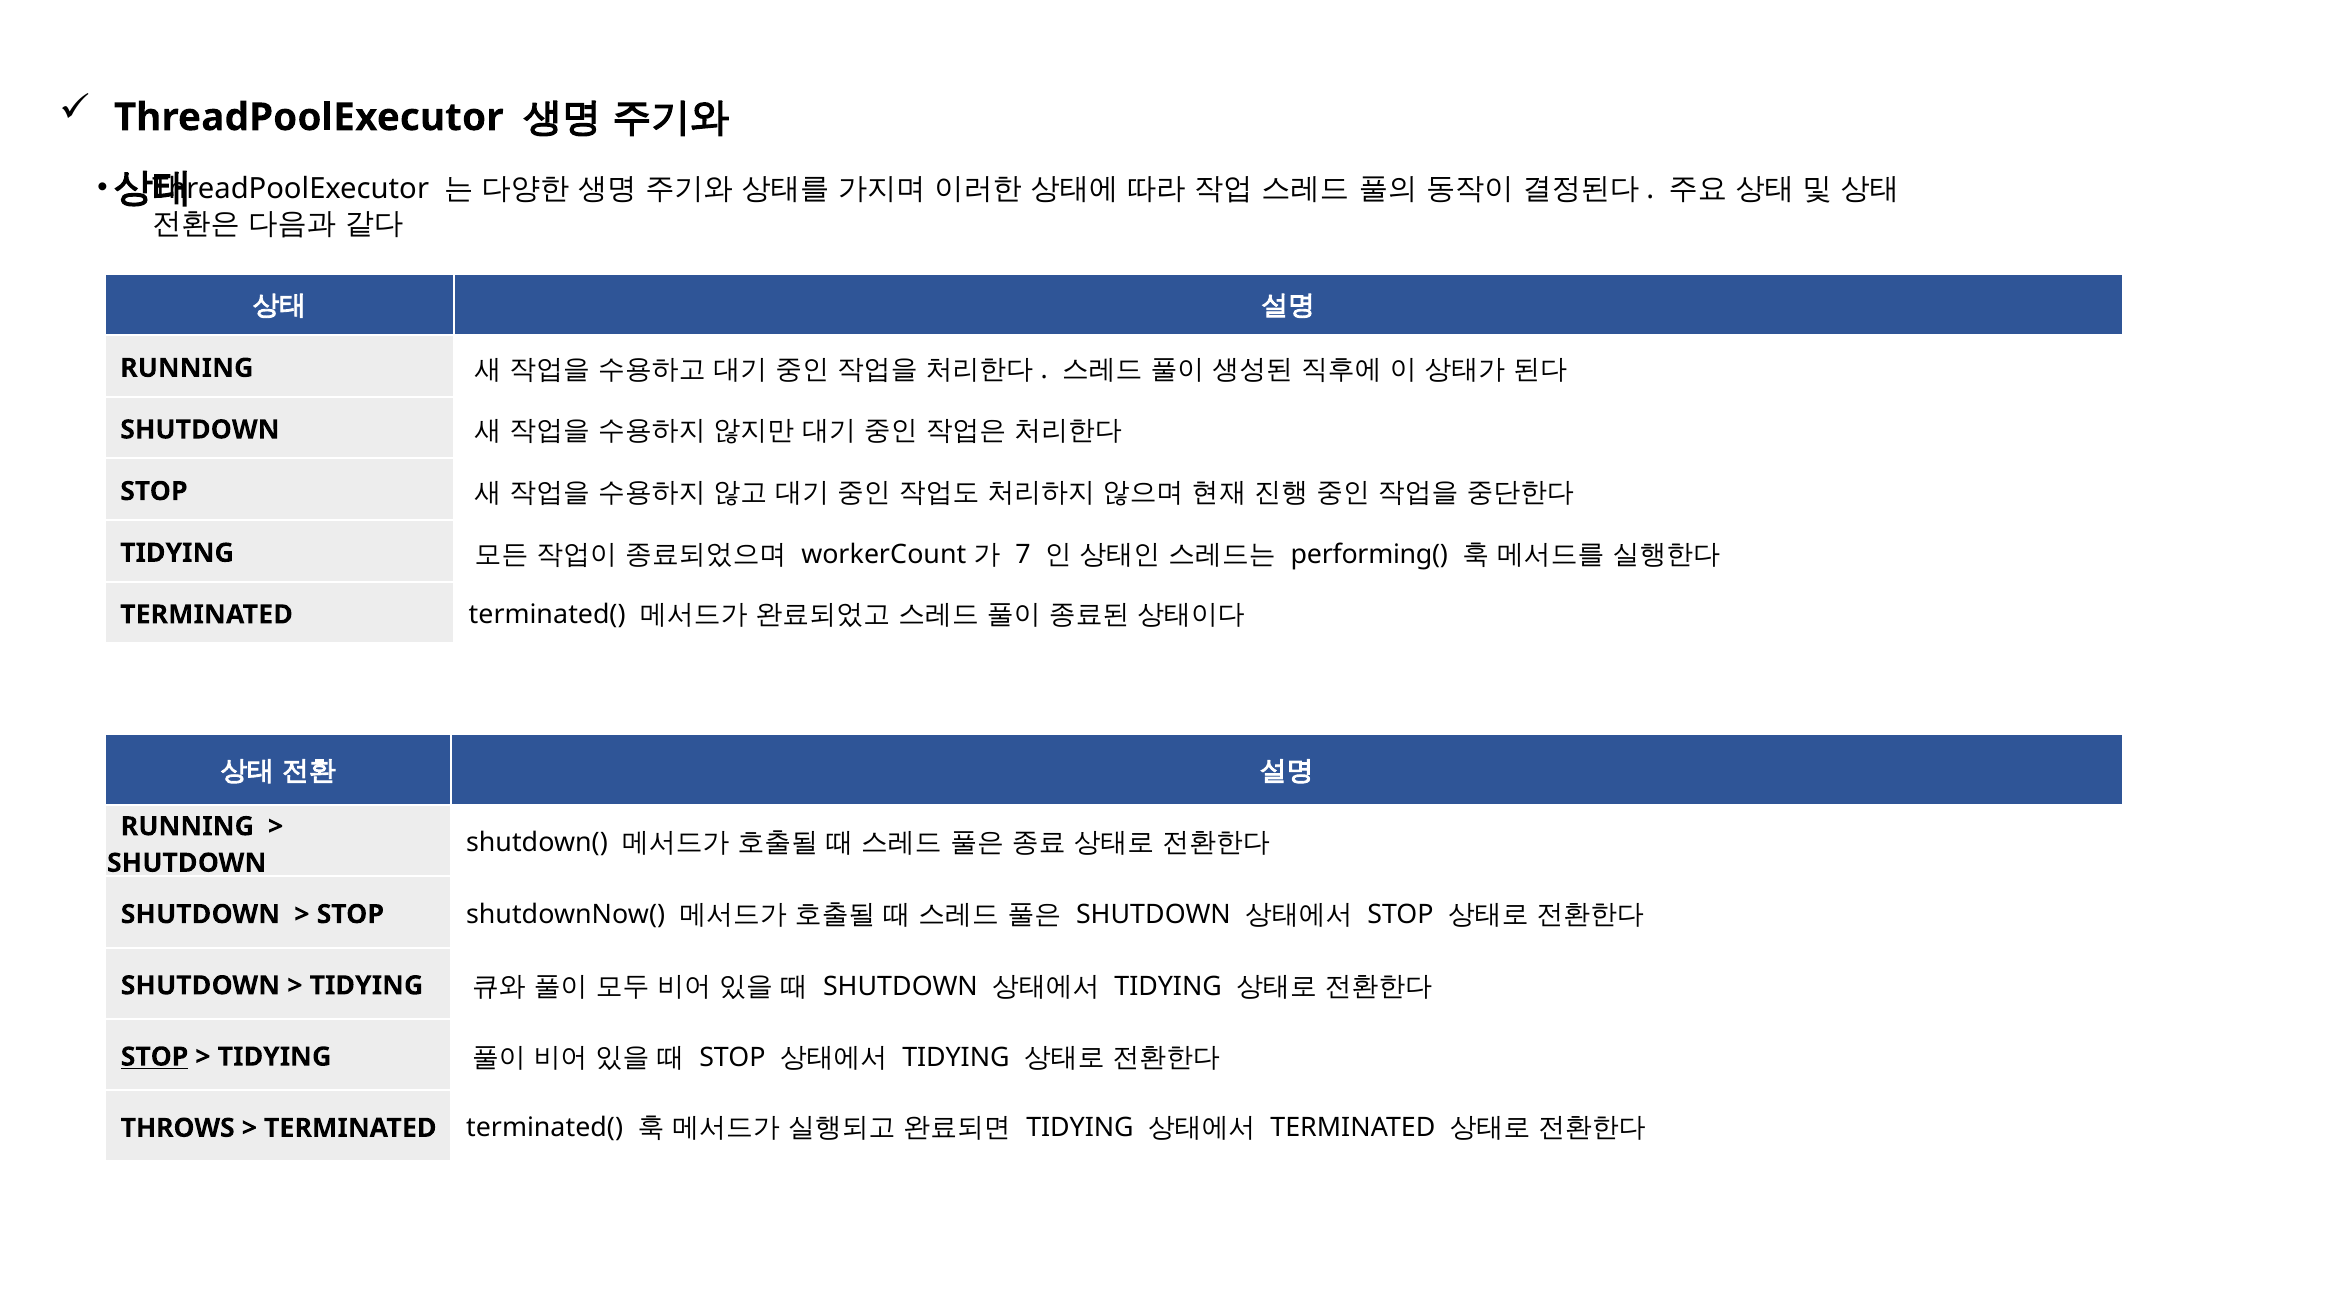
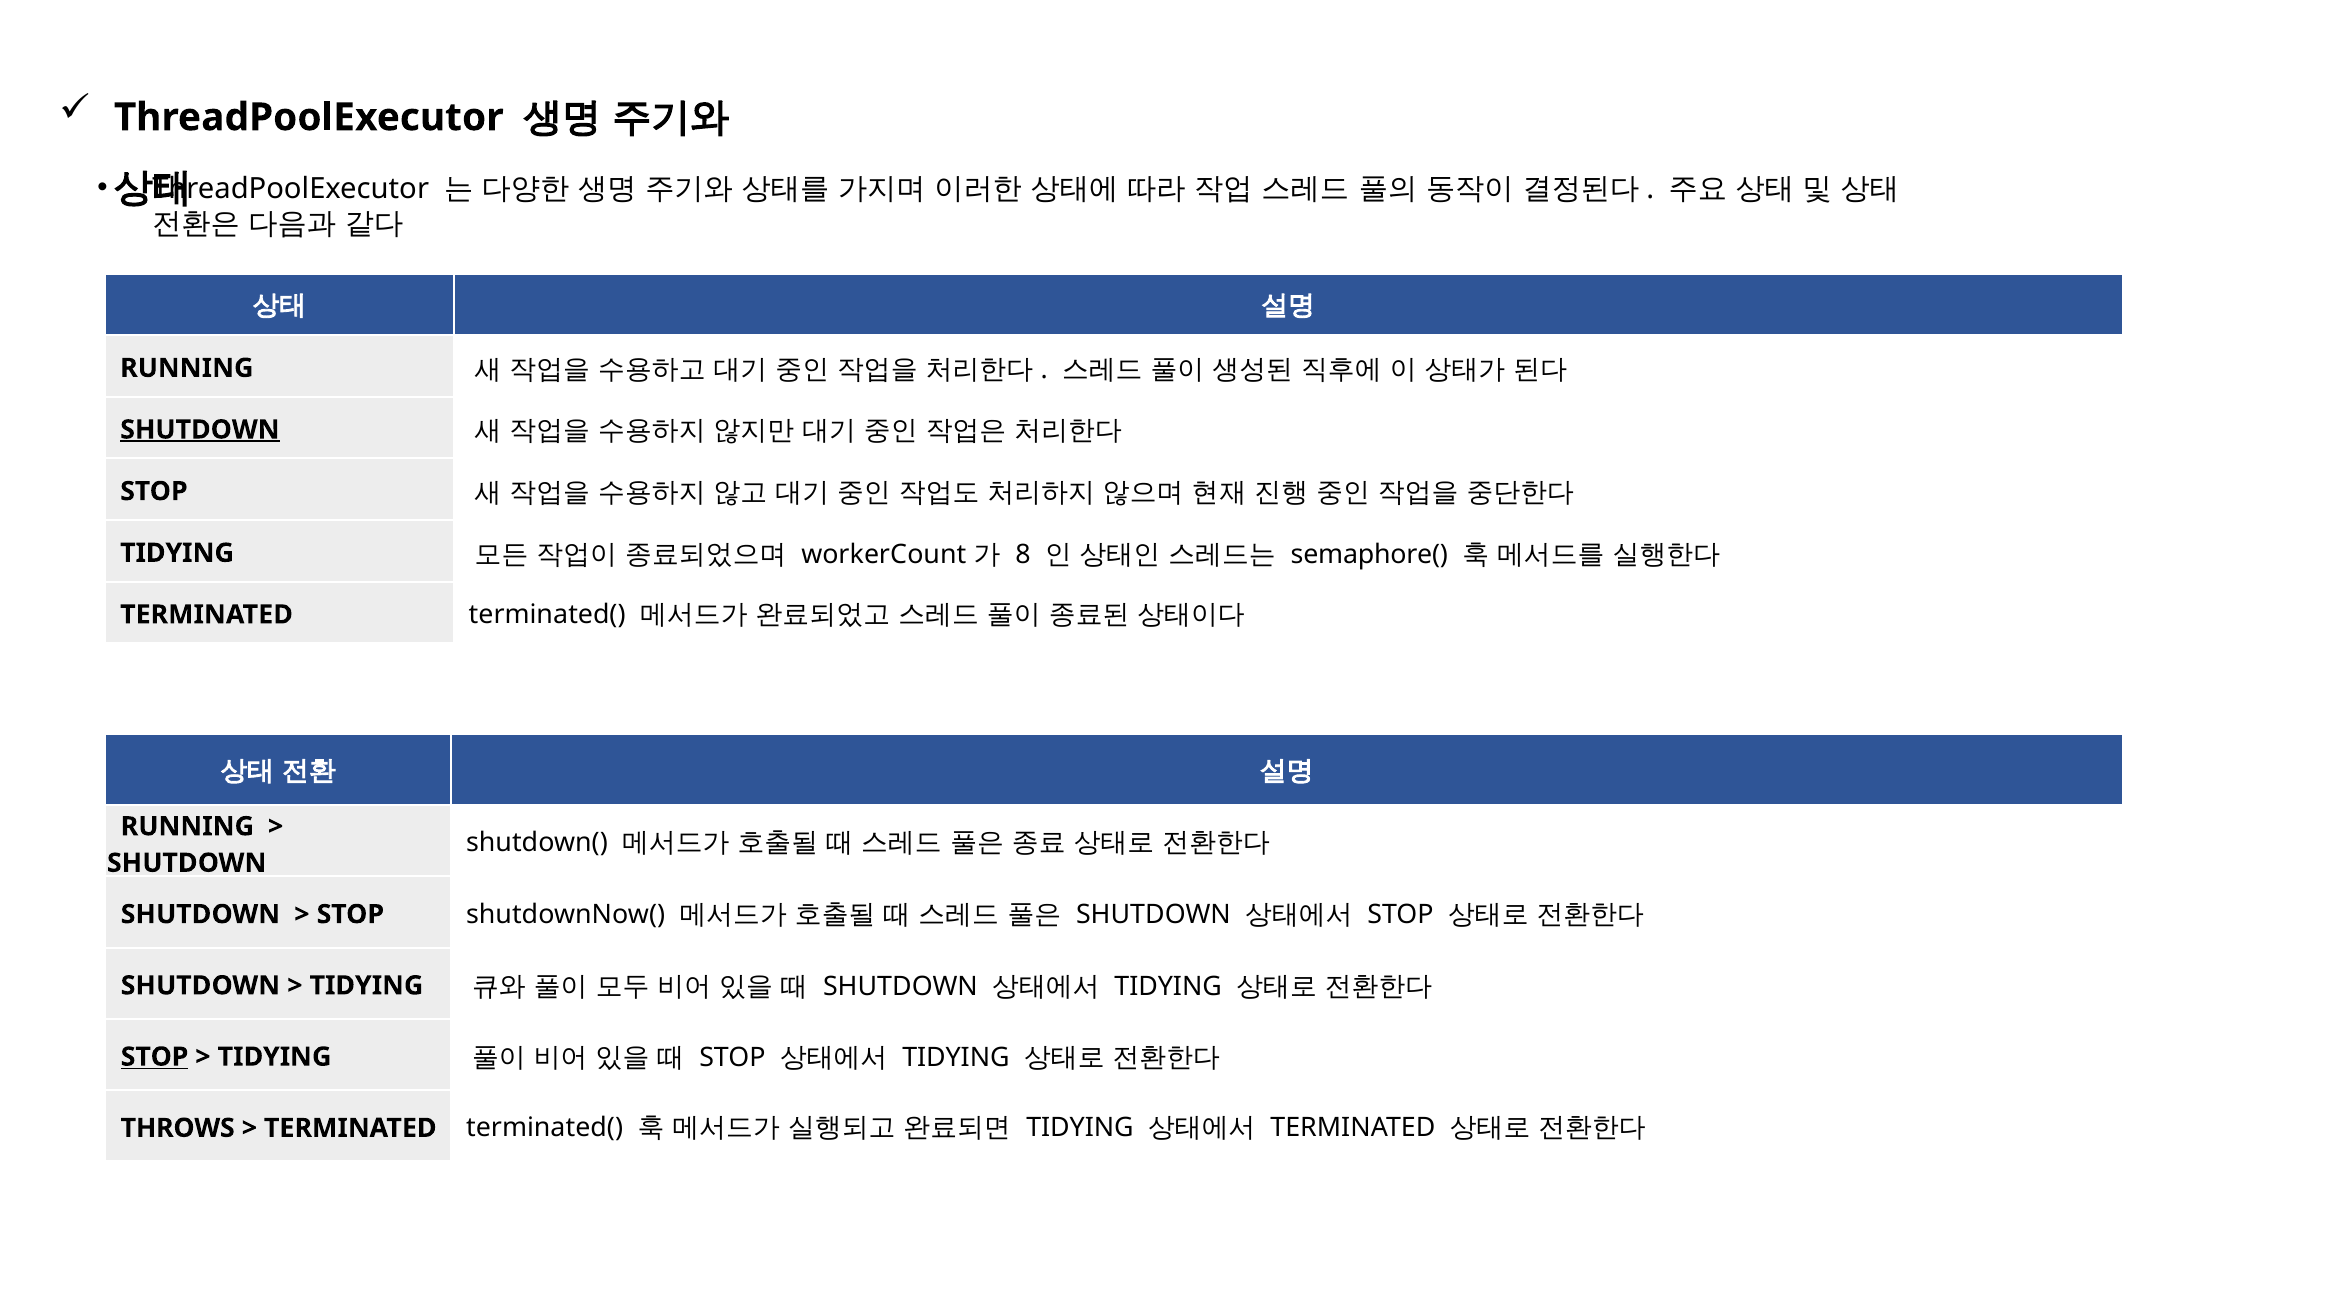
SHUTDOWN at (200, 430) underline: none -> present
7: 7 -> 8
performing(: performing( -> semaphore(
